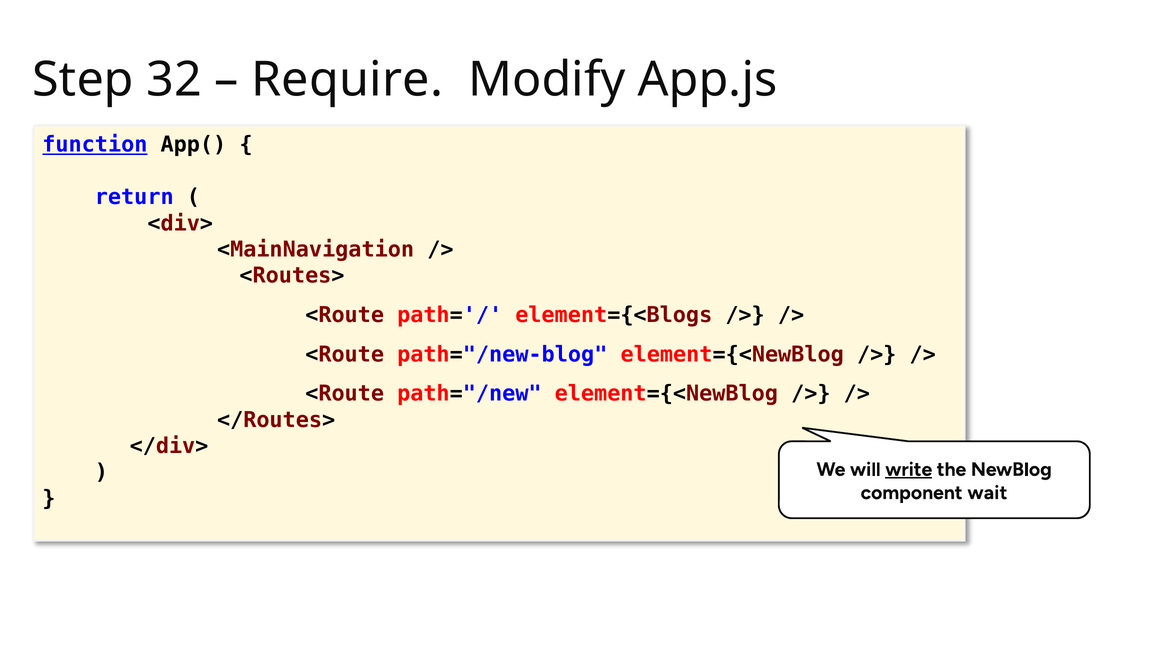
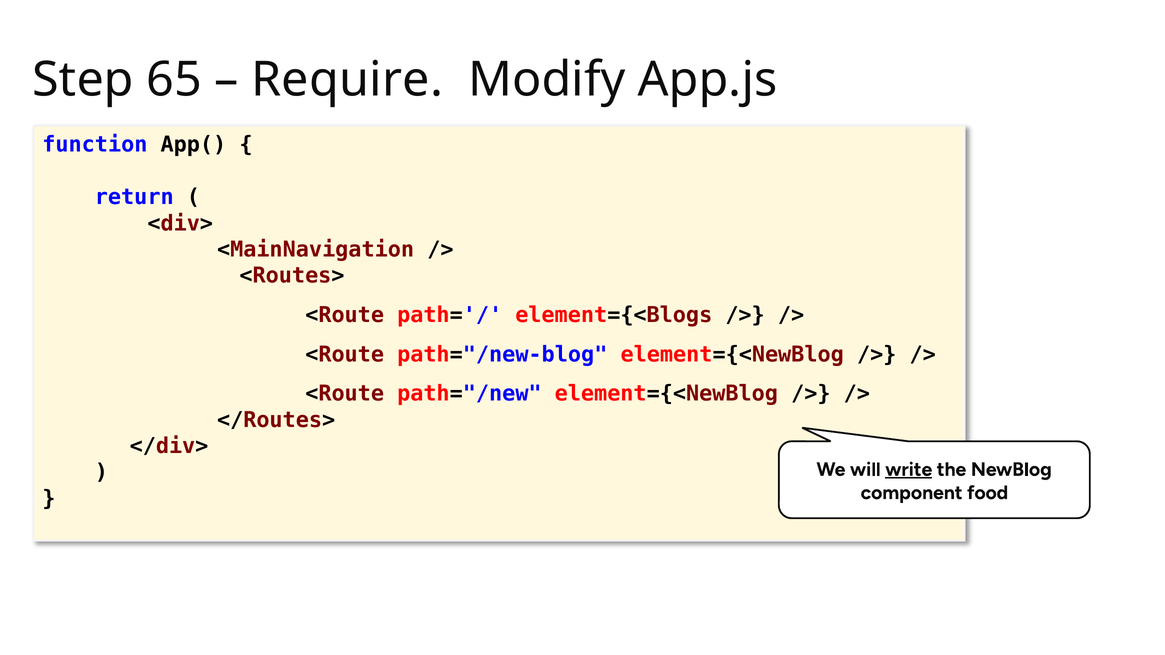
32: 32 -> 65
function underline: present -> none
wait: wait -> food
